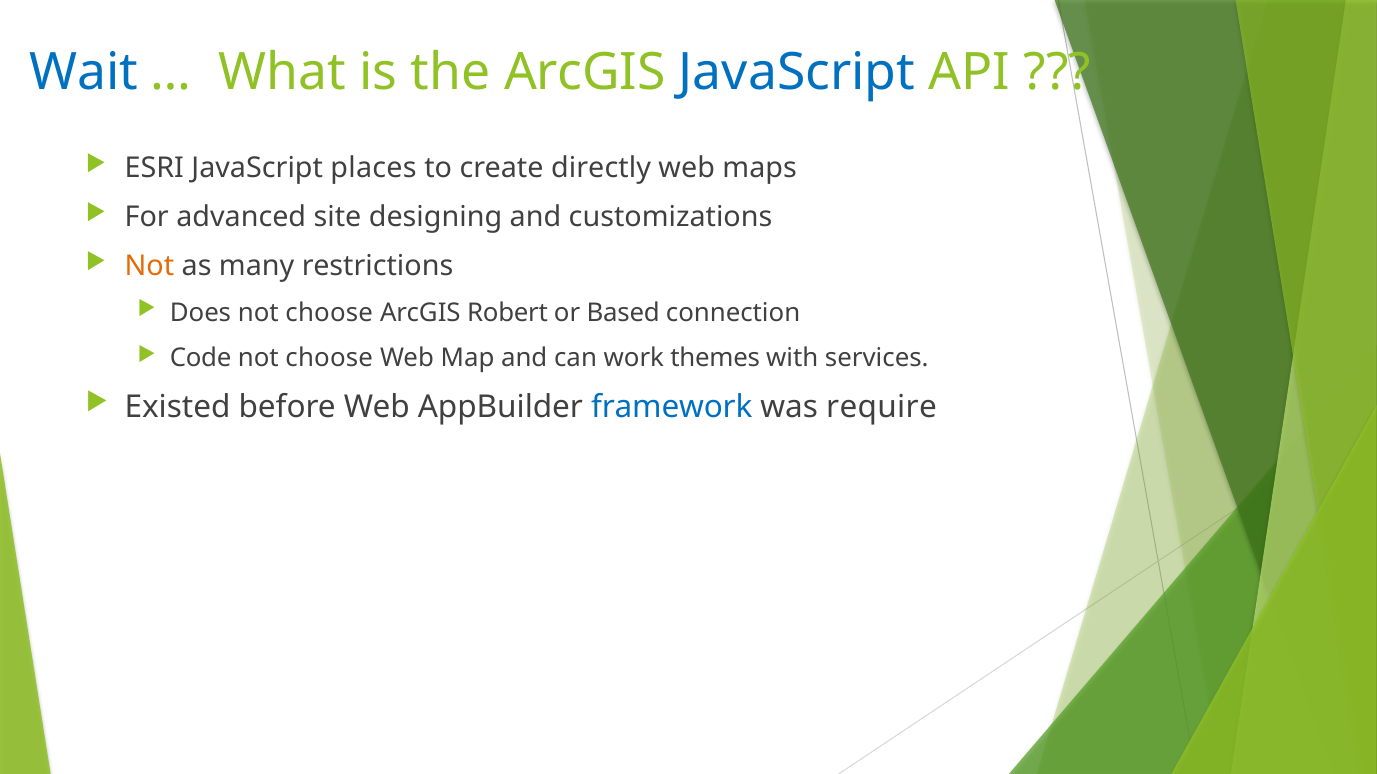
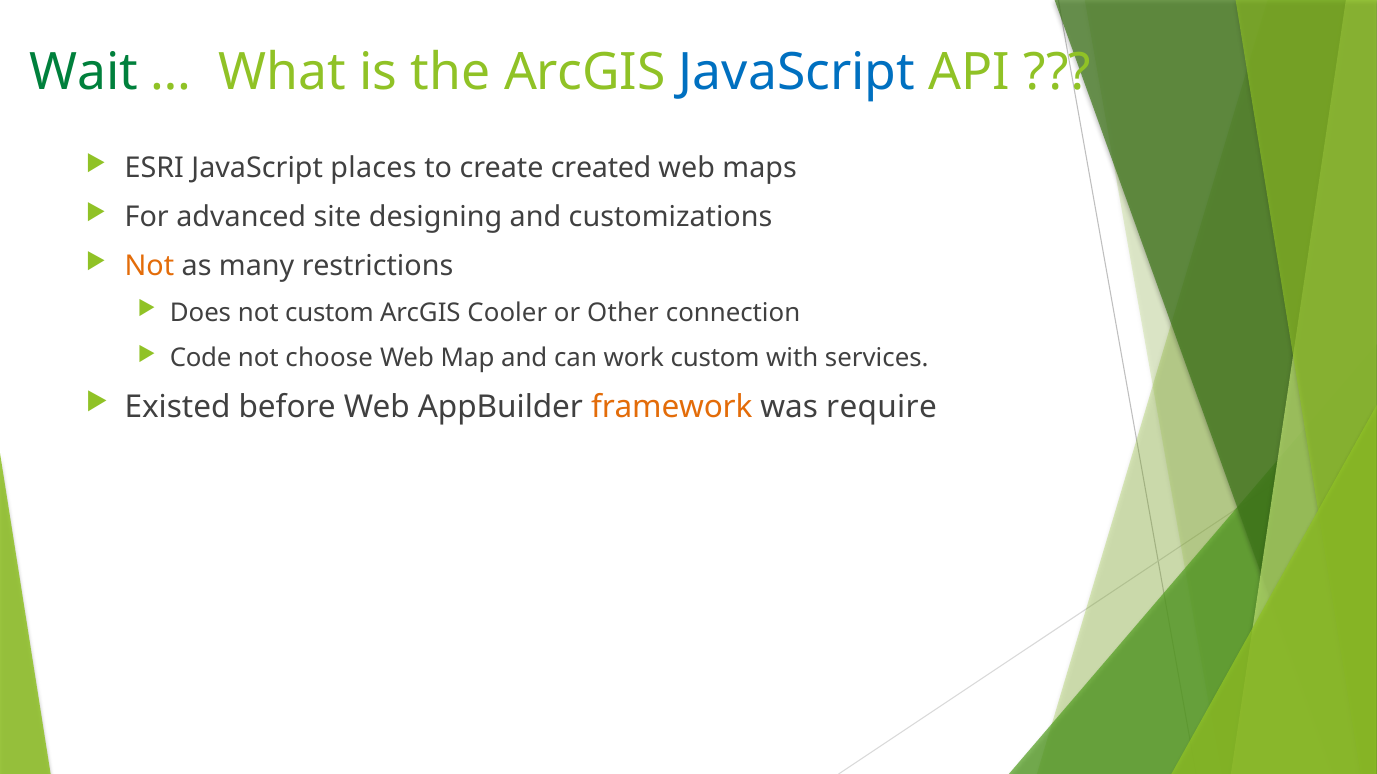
Wait colour: blue -> green
directly: directly -> created
Does not choose: choose -> custom
Robert: Robert -> Cooler
Based: Based -> Other
work themes: themes -> custom
framework colour: blue -> orange
